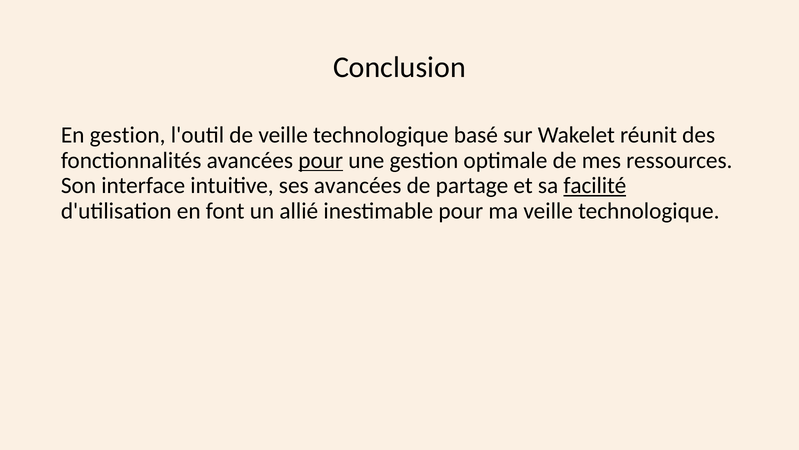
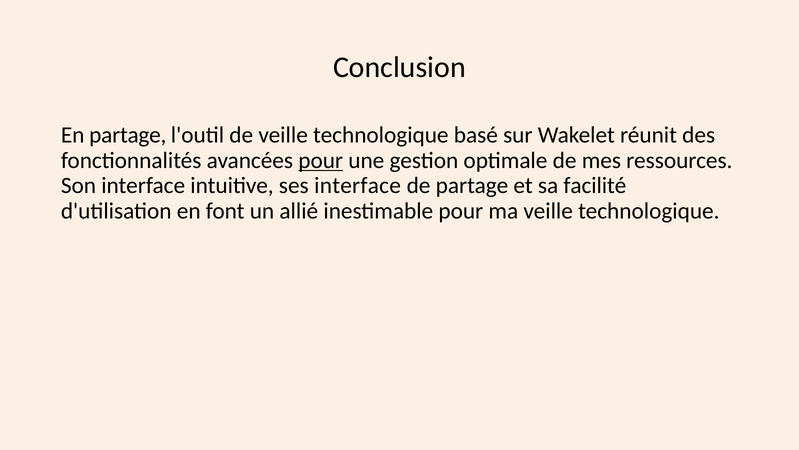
En gestion: gestion -> partage
ses avancées: avancées -> interface
facilité underline: present -> none
